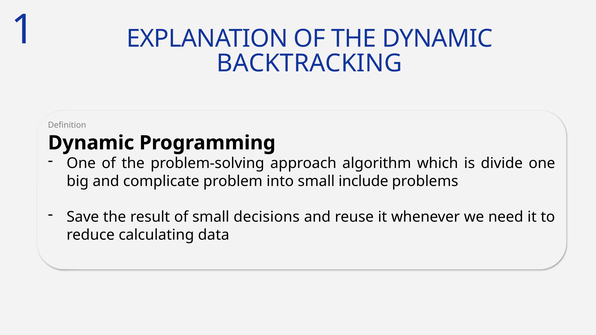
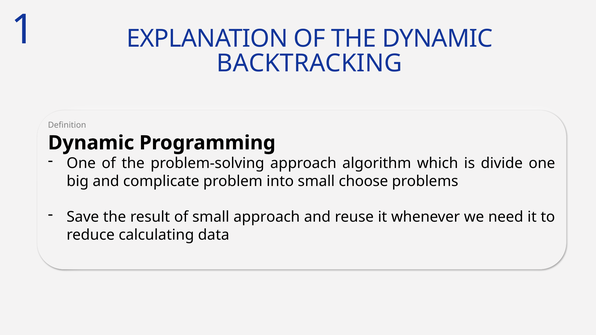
include: include -> choose
small decisions: decisions -> approach
